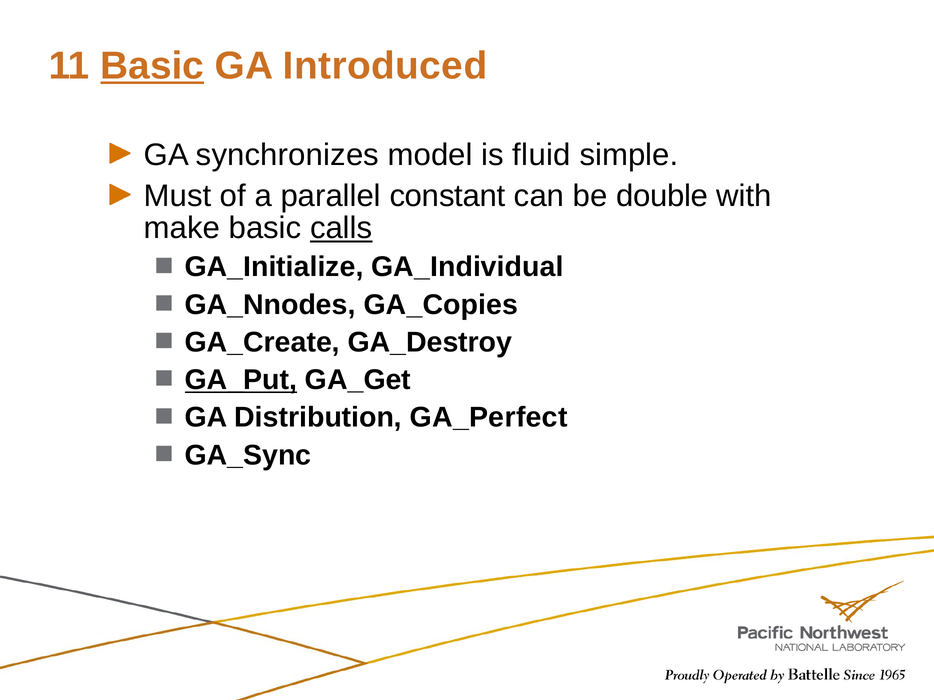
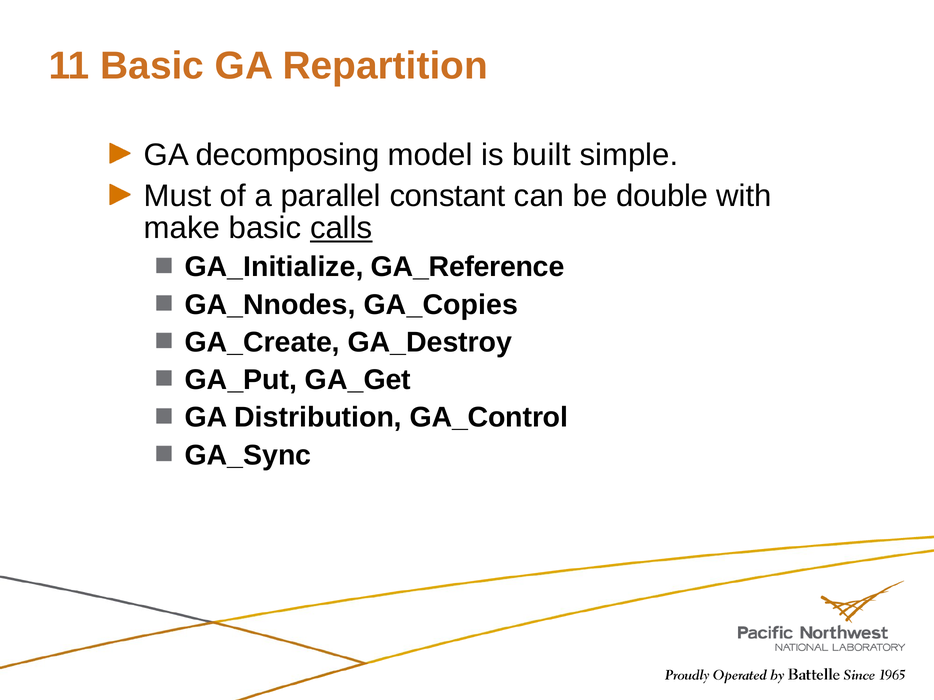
Basic at (152, 66) underline: present -> none
Introduced: Introduced -> Repartition
synchronizes: synchronizes -> decomposing
fluid: fluid -> built
GA_Individual: GA_Individual -> GA_Reference
GA_Put underline: present -> none
GA_Perfect: GA_Perfect -> GA_Control
